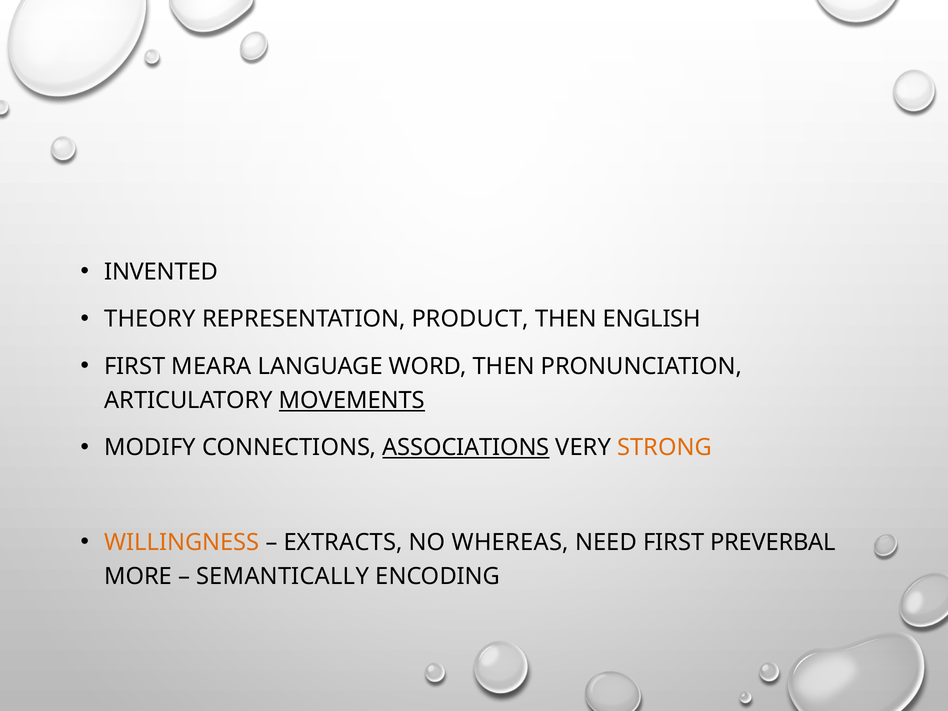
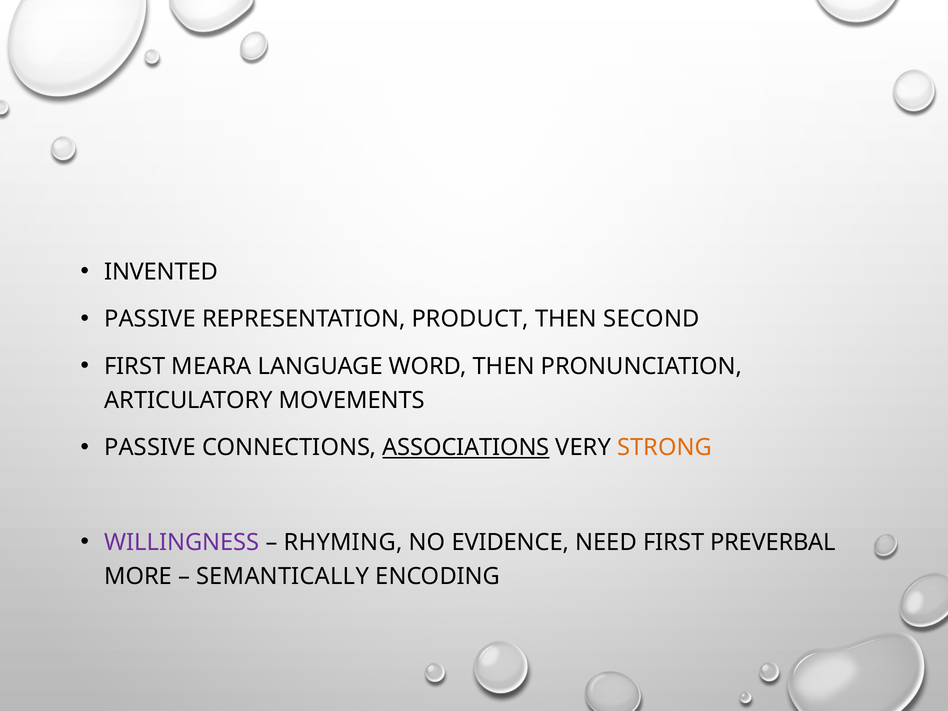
THEORY at (150, 319): THEORY -> PASSIVE
ENGLISH: ENGLISH -> SECOND
MOVEMENTS underline: present -> none
MODIFY at (150, 448): MODIFY -> PASSIVE
WILLINGNESS colour: orange -> purple
EXTRACTS: EXTRACTS -> RHYMING
WHEREAS: WHEREAS -> EVIDENCE
